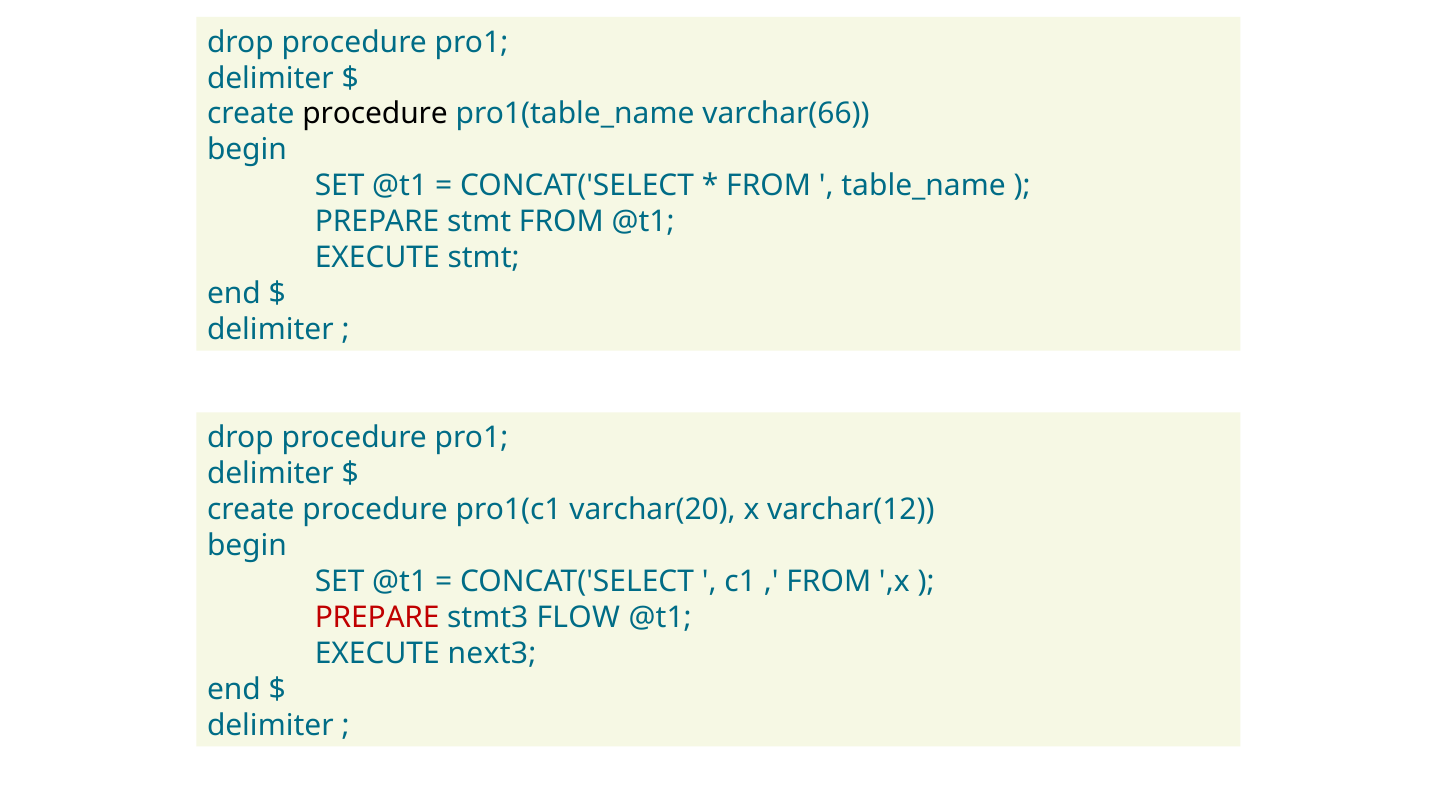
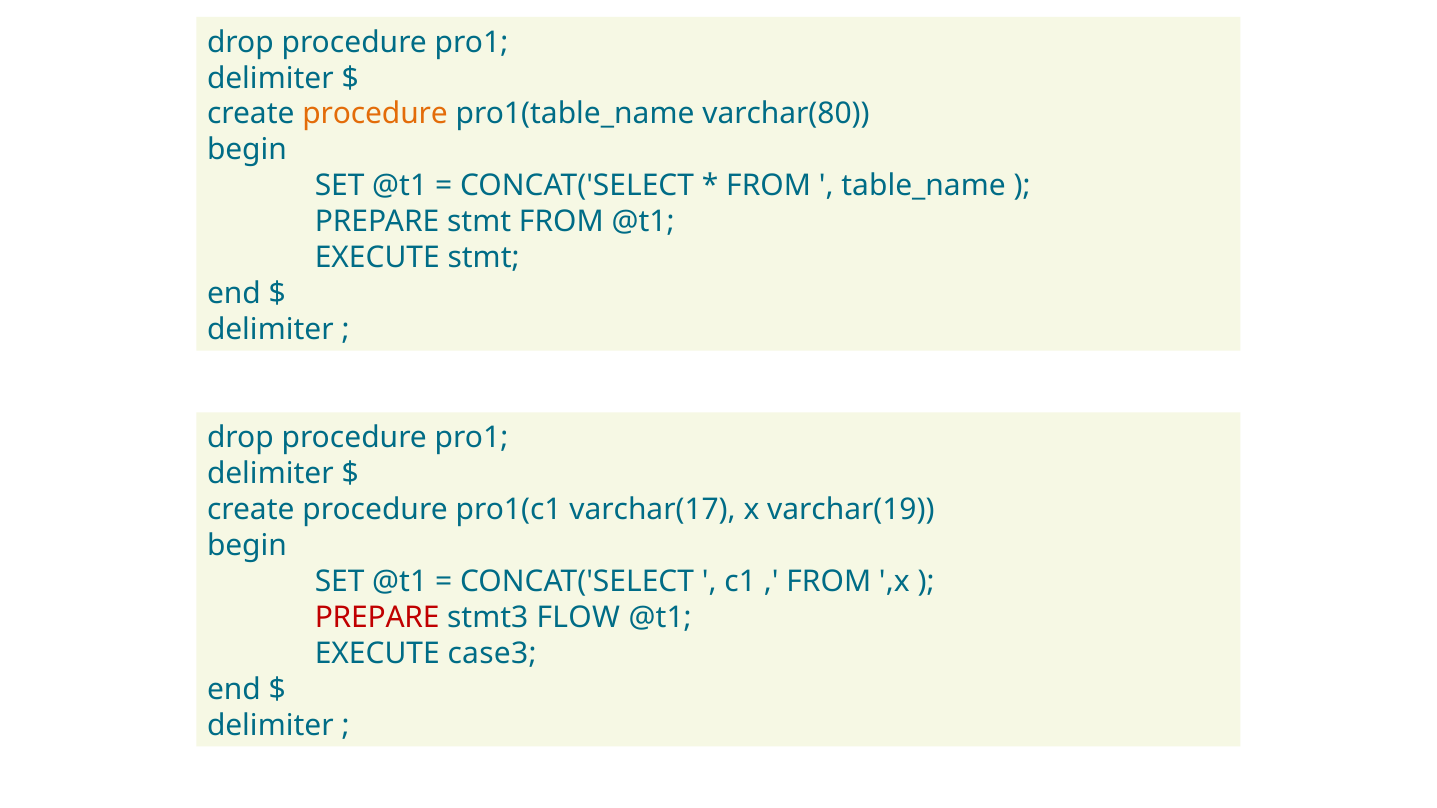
procedure at (375, 114) colour: black -> orange
varchar(66: varchar(66 -> varchar(80
varchar(20: varchar(20 -> varchar(17
varchar(12: varchar(12 -> varchar(19
next3: next3 -> case3
